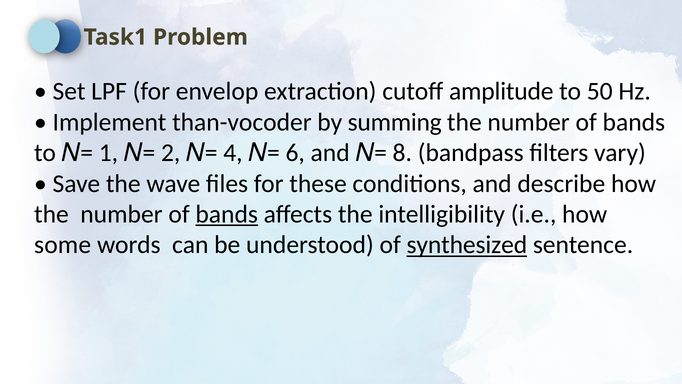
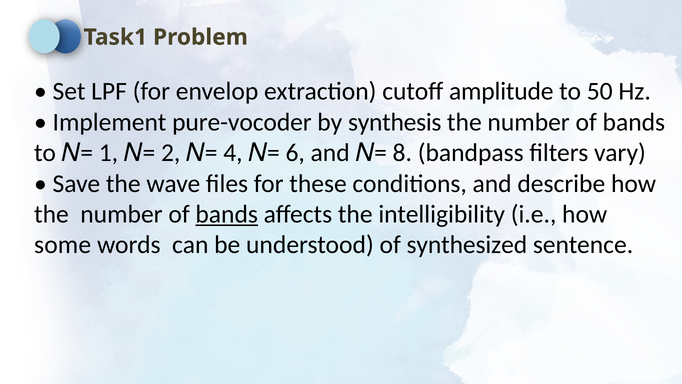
than-vocoder: than-vocoder -> pure-vocoder
summing: summing -> synthesis
synthesized underline: present -> none
